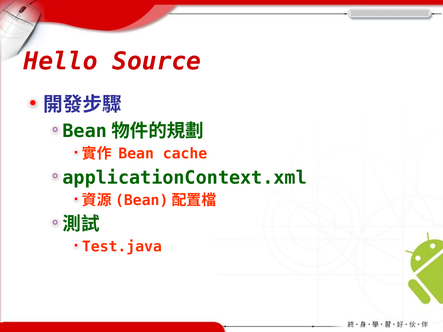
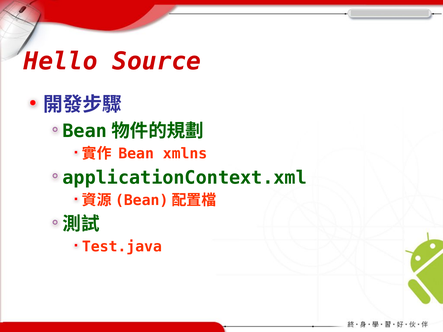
cache: cache -> xmlns
